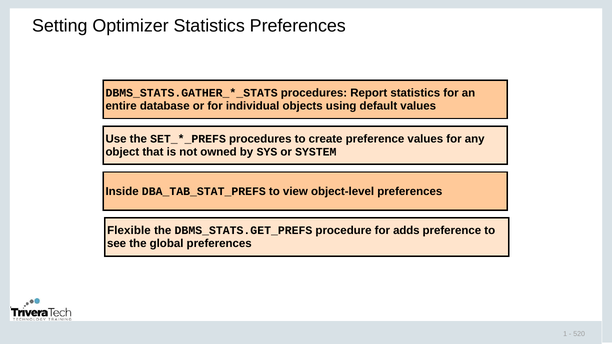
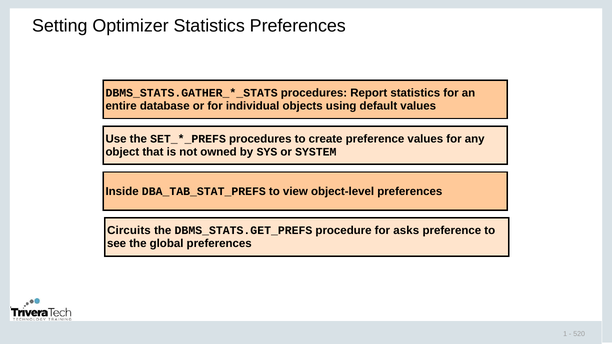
Flexible: Flexible -> Circuits
adds: adds -> asks
